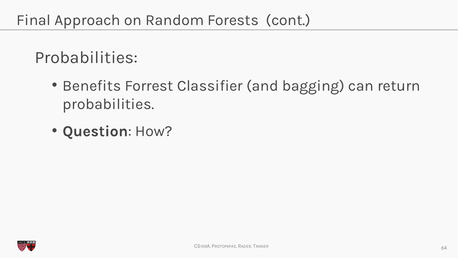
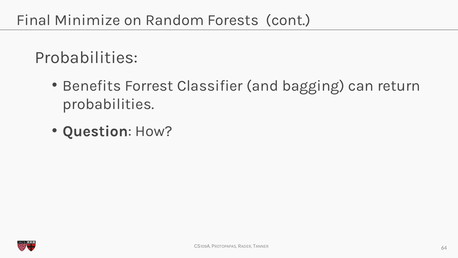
Approach: Approach -> Minimize
